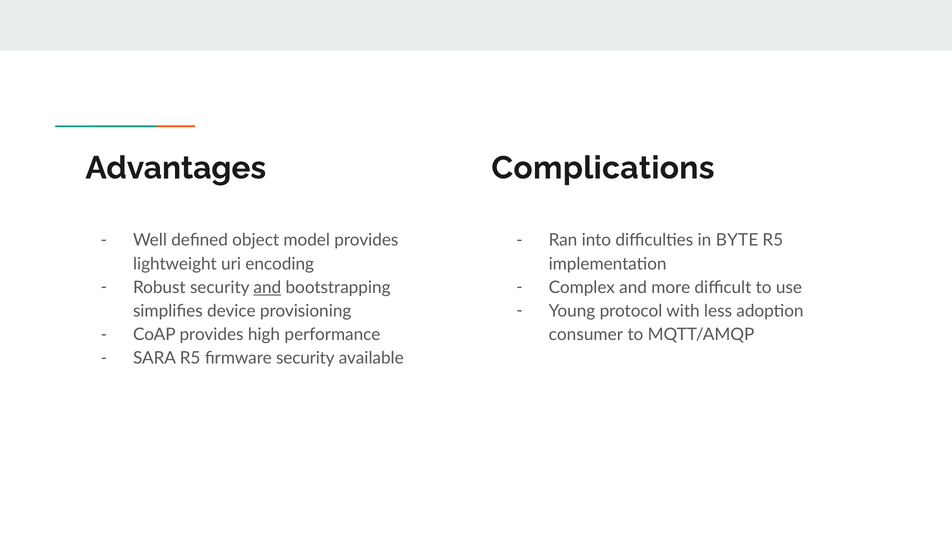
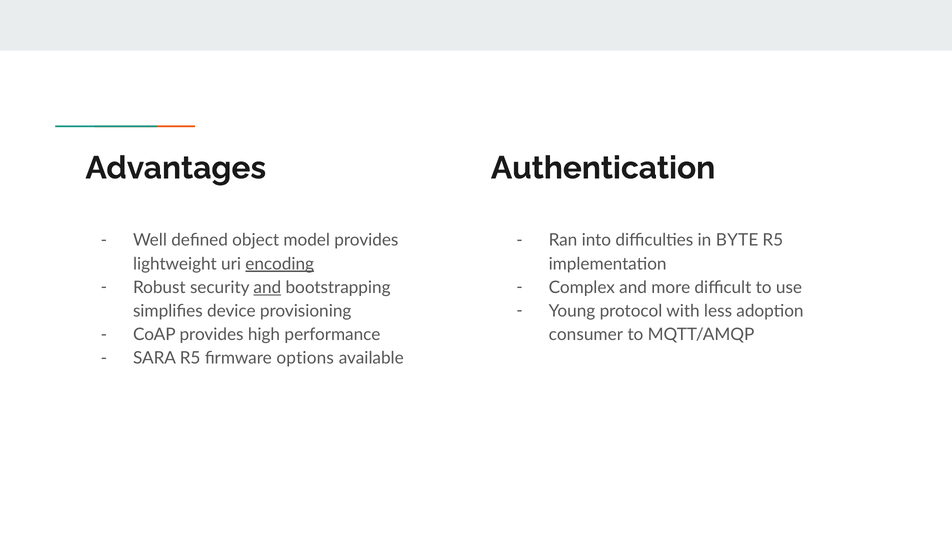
Complications: Complications -> Authentication
encoding underline: none -> present
firmware security: security -> options
